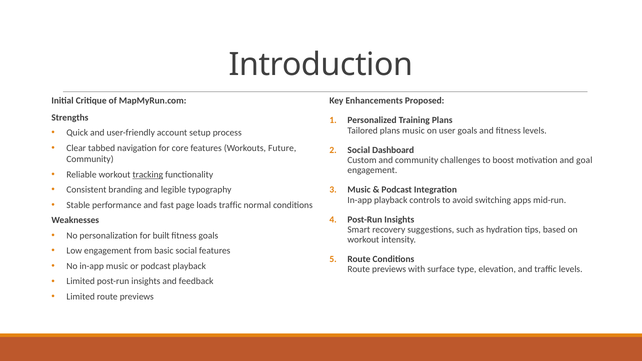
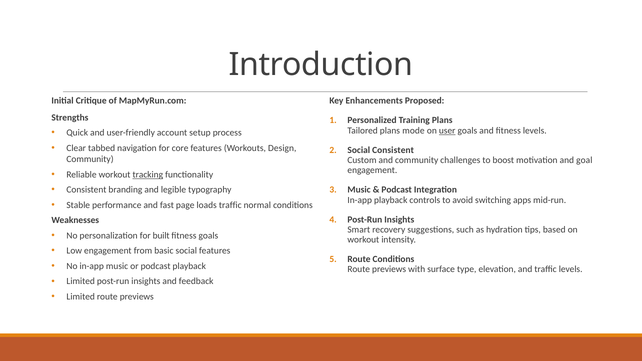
plans music: music -> mode
user underline: none -> present
Future: Future -> Design
Social Dashboard: Dashboard -> Consistent
